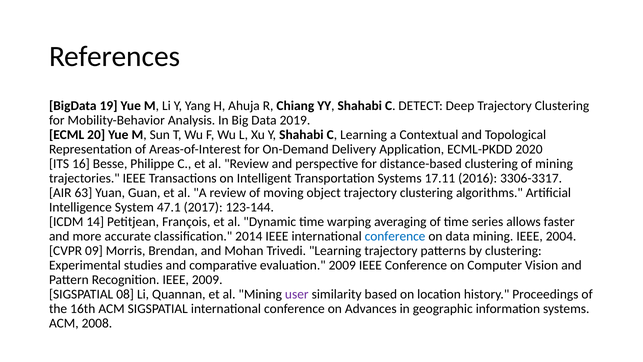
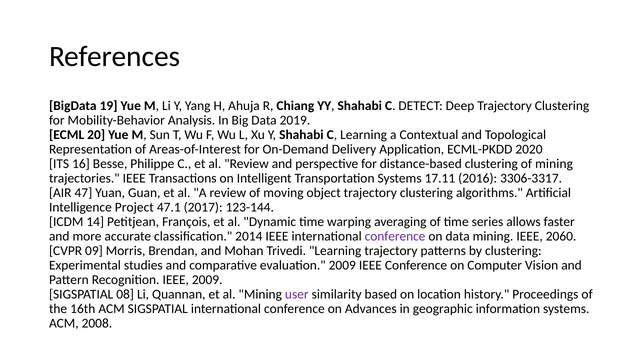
63: 63 -> 47
System: System -> Project
conference at (395, 236) colour: blue -> purple
2004: 2004 -> 2060
